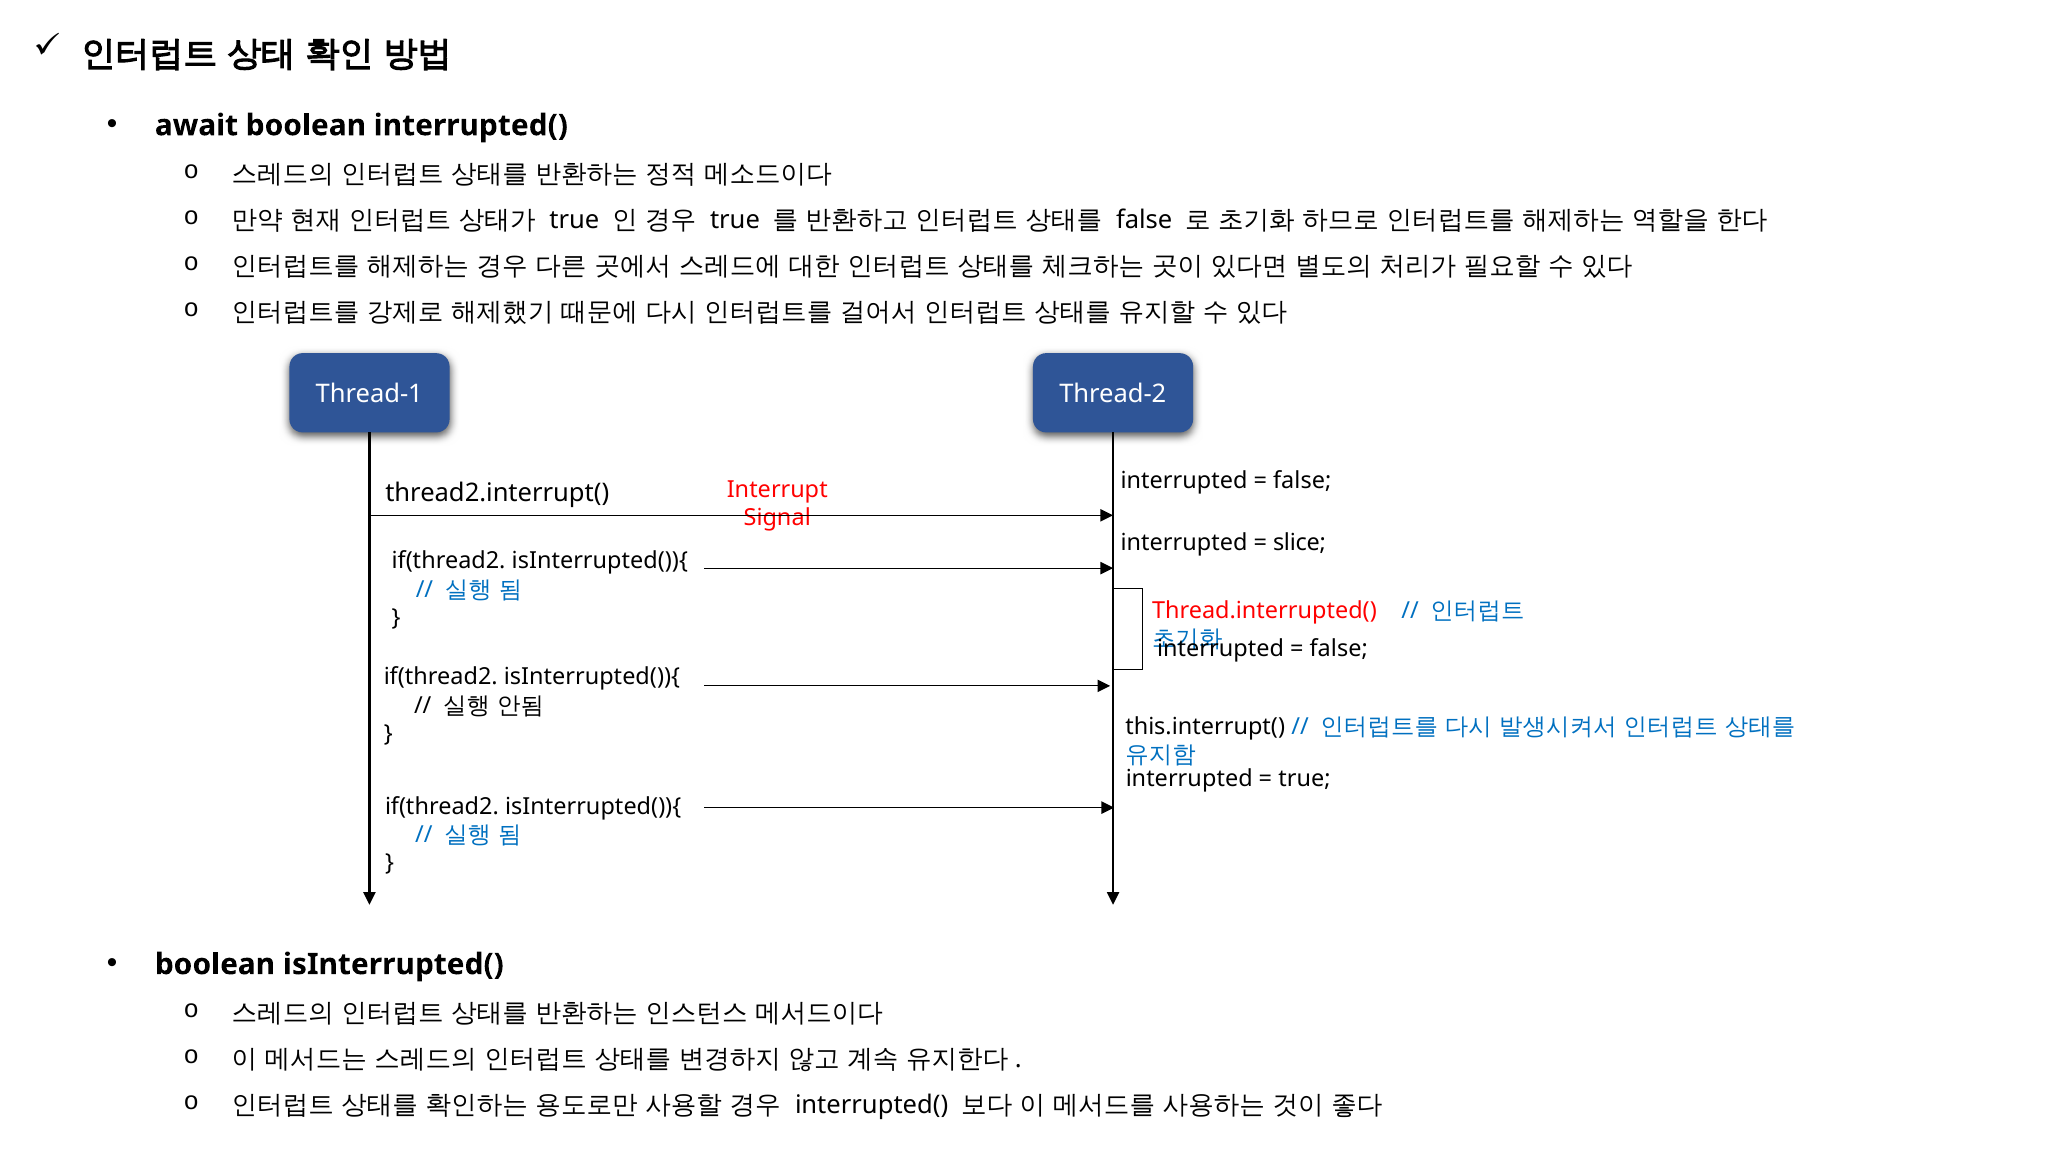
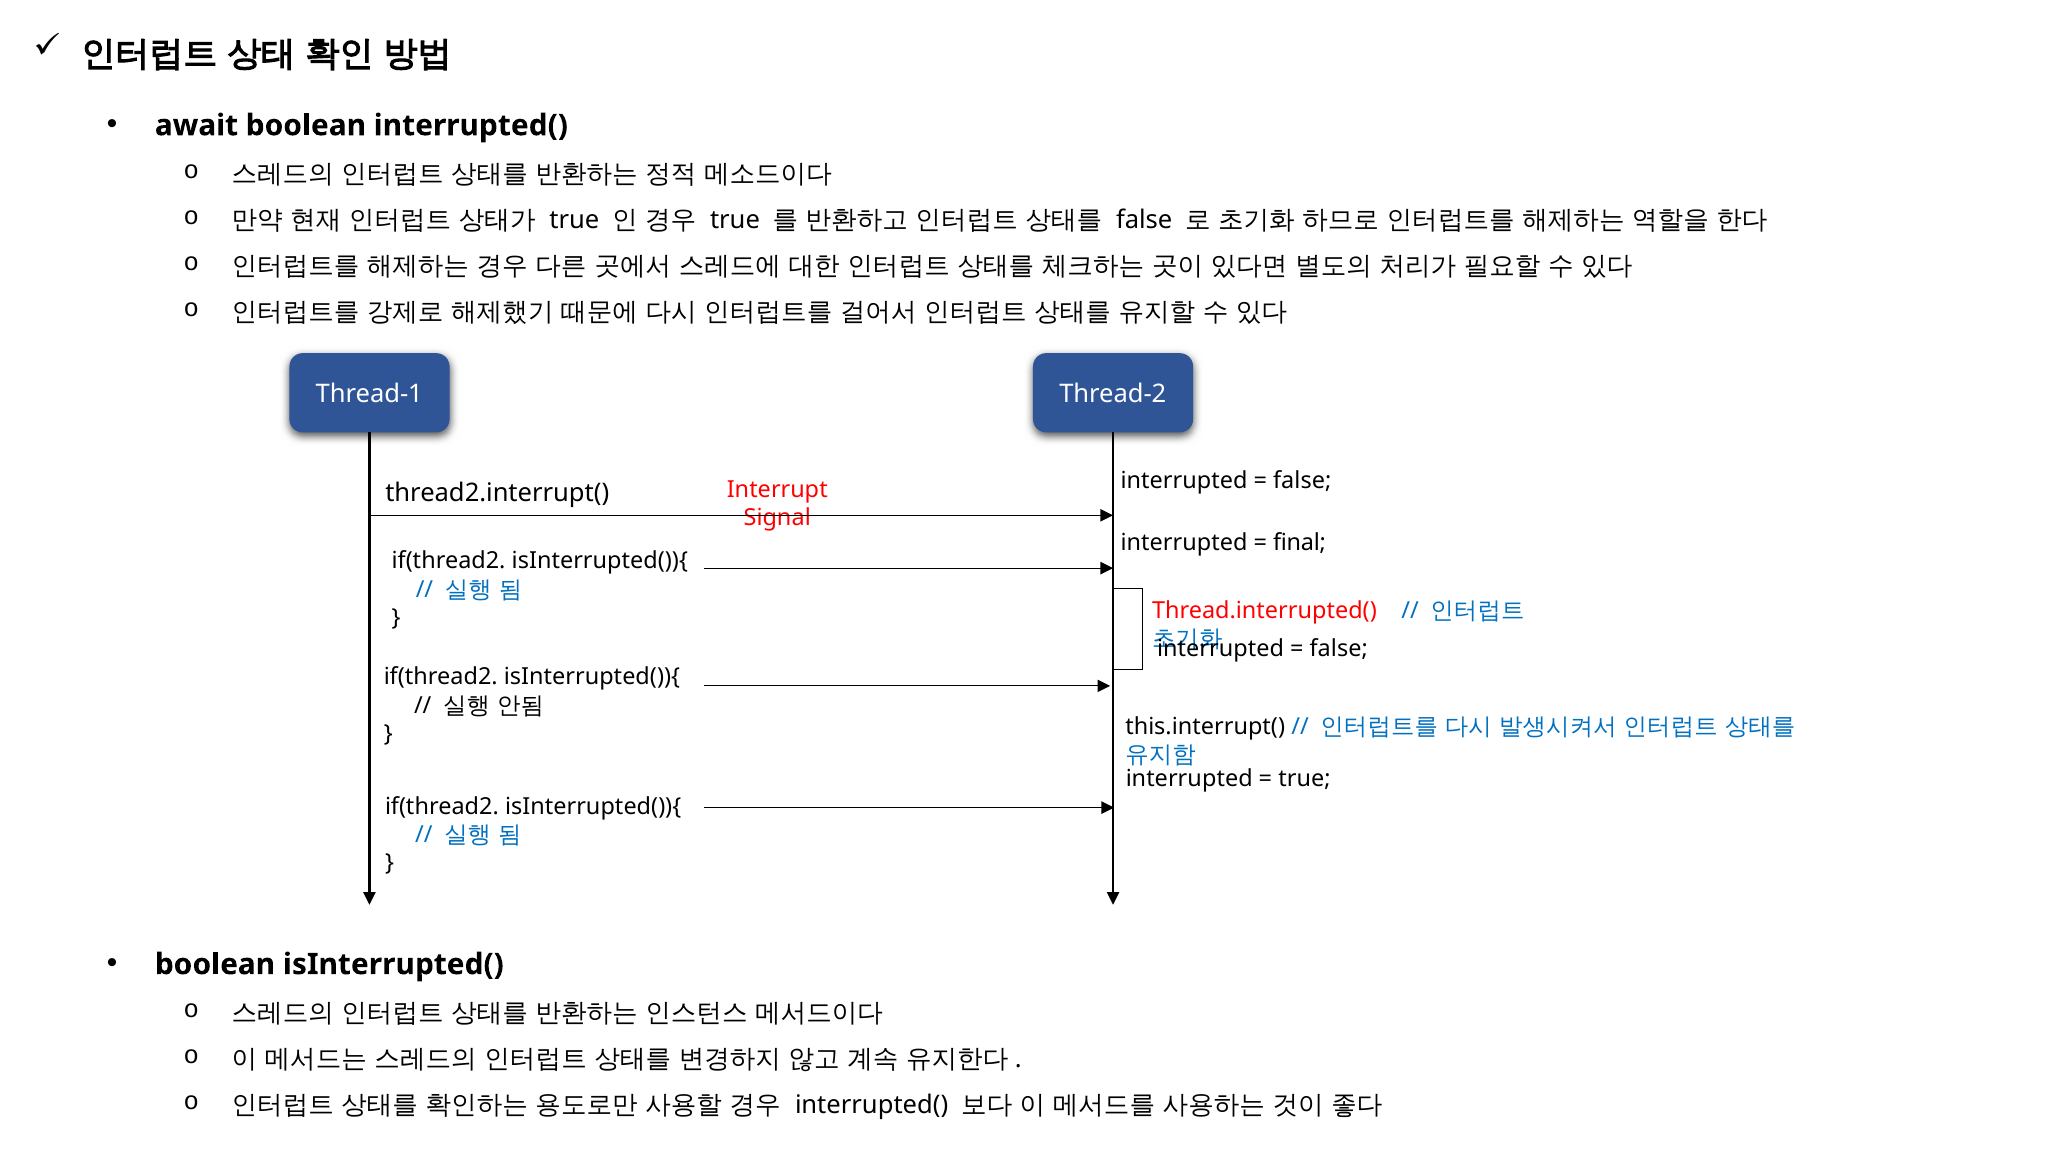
slice: slice -> final
